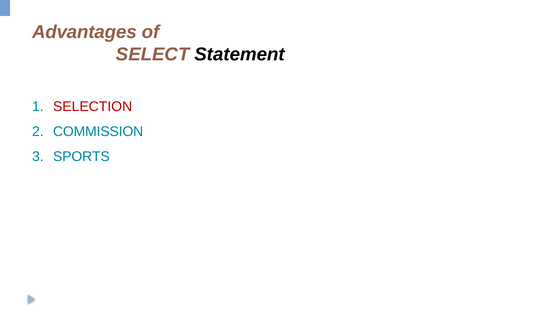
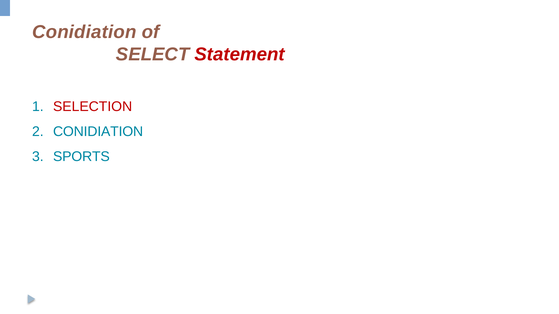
Advantages at (84, 32): Advantages -> Conidiation
Statement colour: black -> red
COMMISSION at (98, 132): COMMISSION -> CONIDIATION
